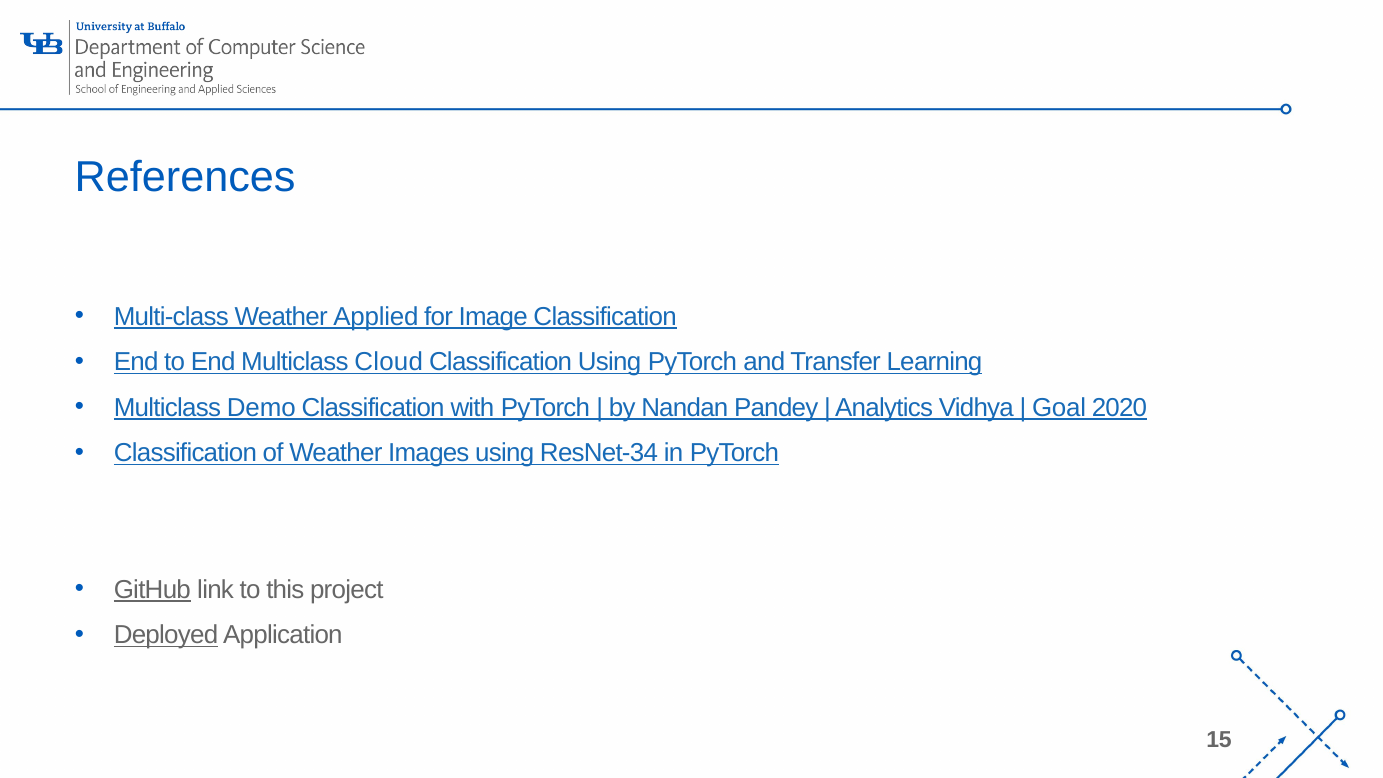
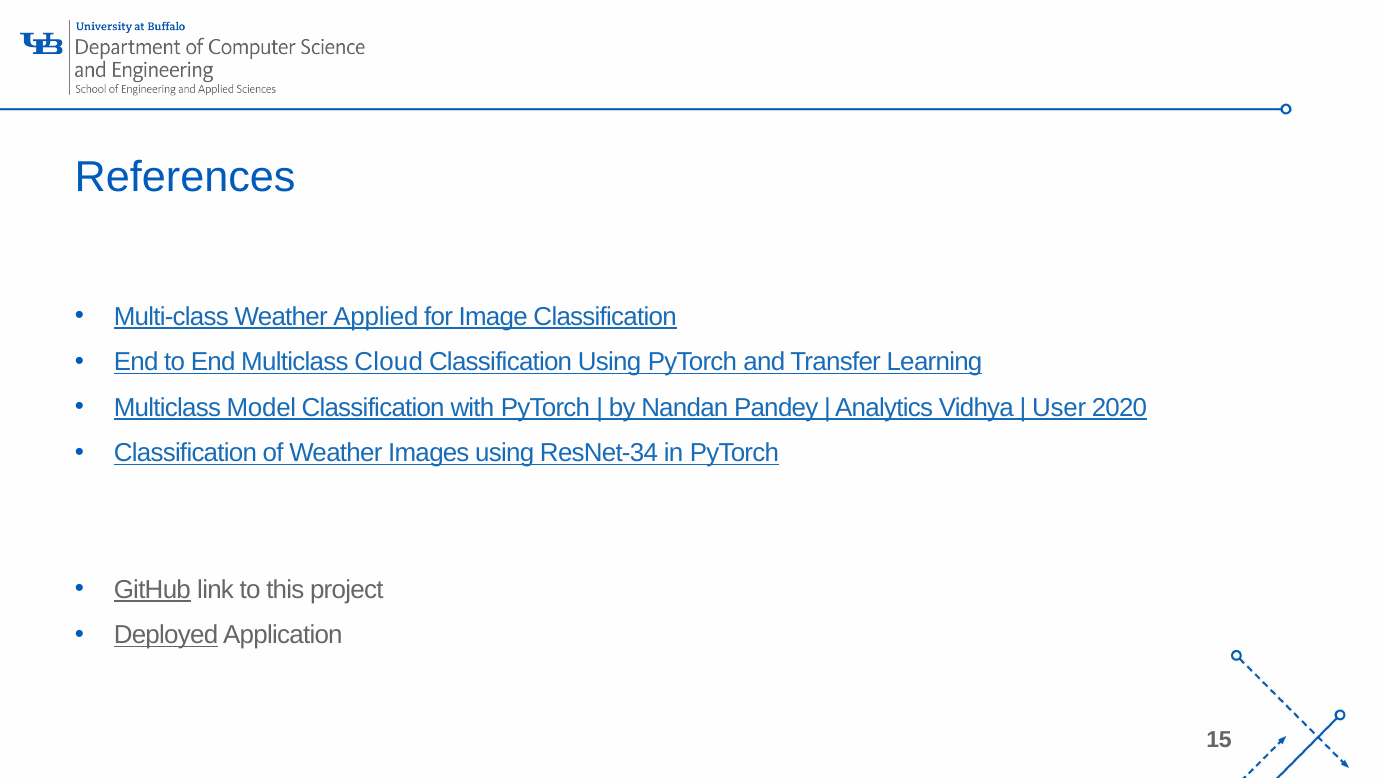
Demo: Demo -> Model
Goal: Goal -> User
